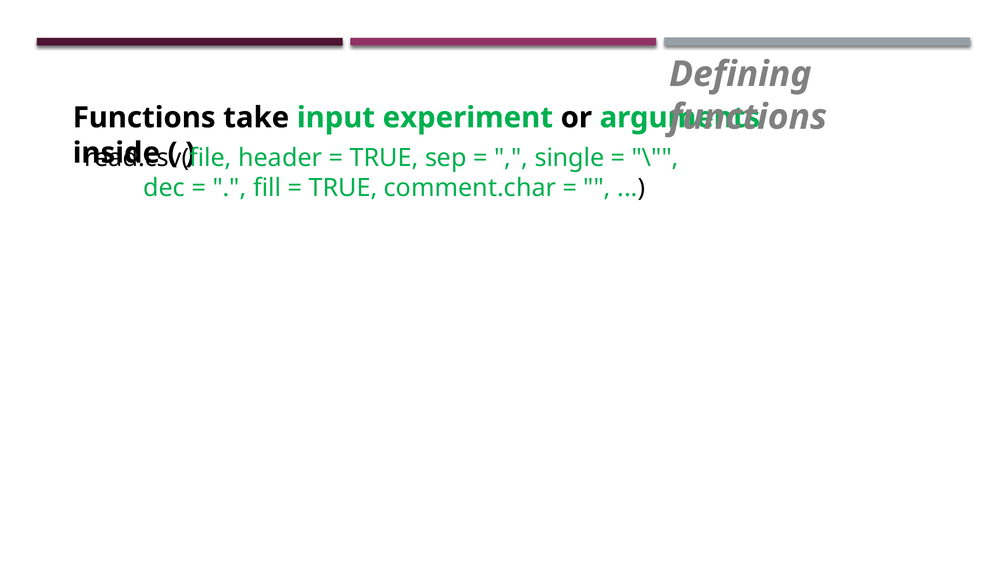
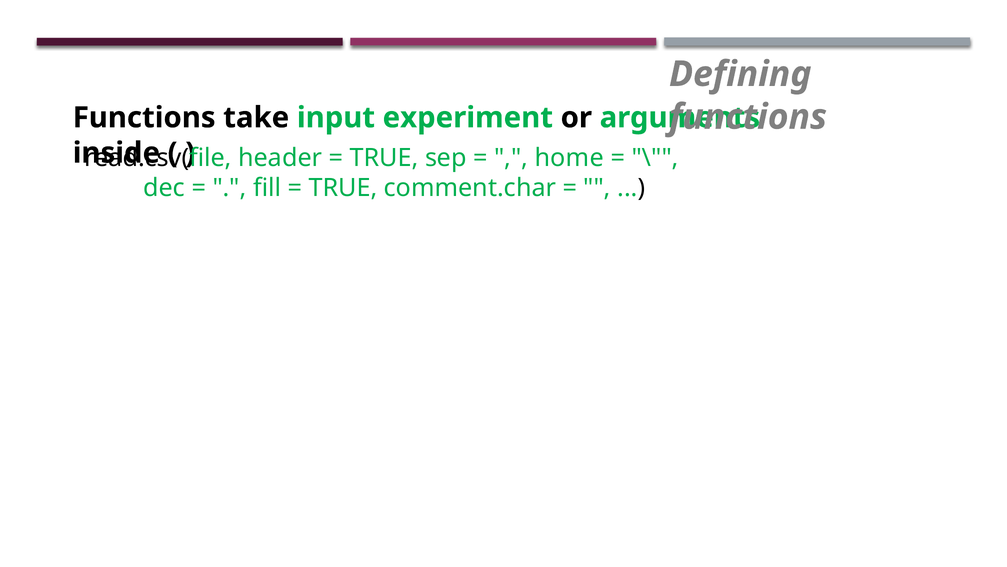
single: single -> home
